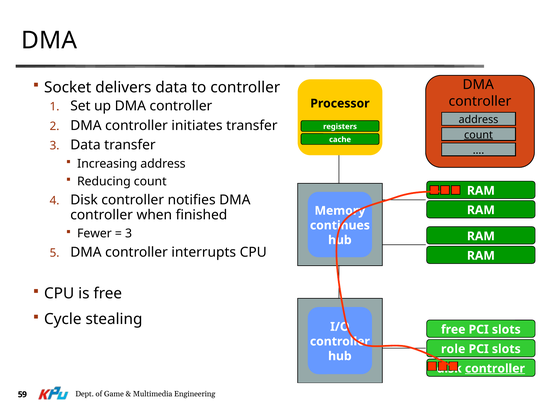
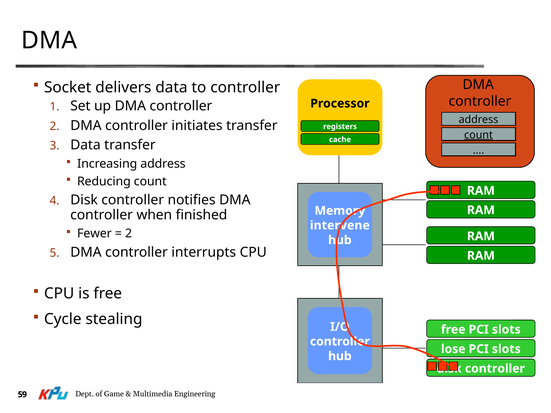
continues: continues -> intervene
3 at (129, 234): 3 -> 2
role: role -> lose
controller at (495, 369) underline: present -> none
